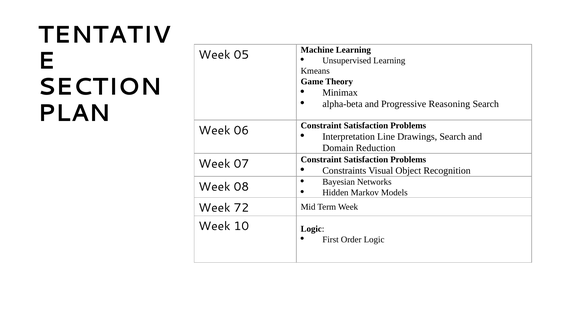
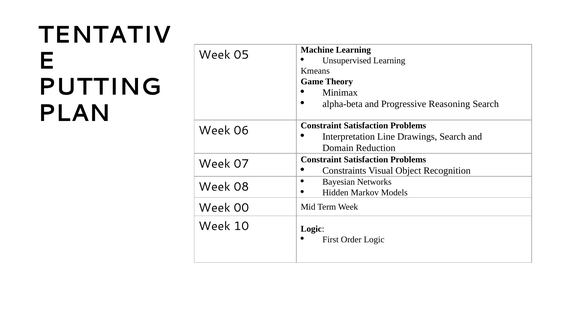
SECTION: SECTION -> PUTTING
72: 72 -> 00
